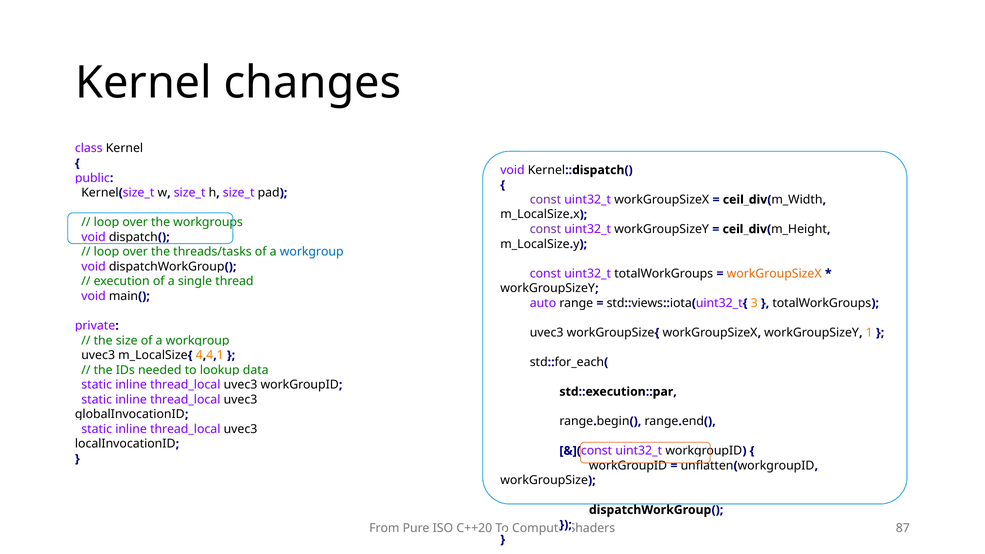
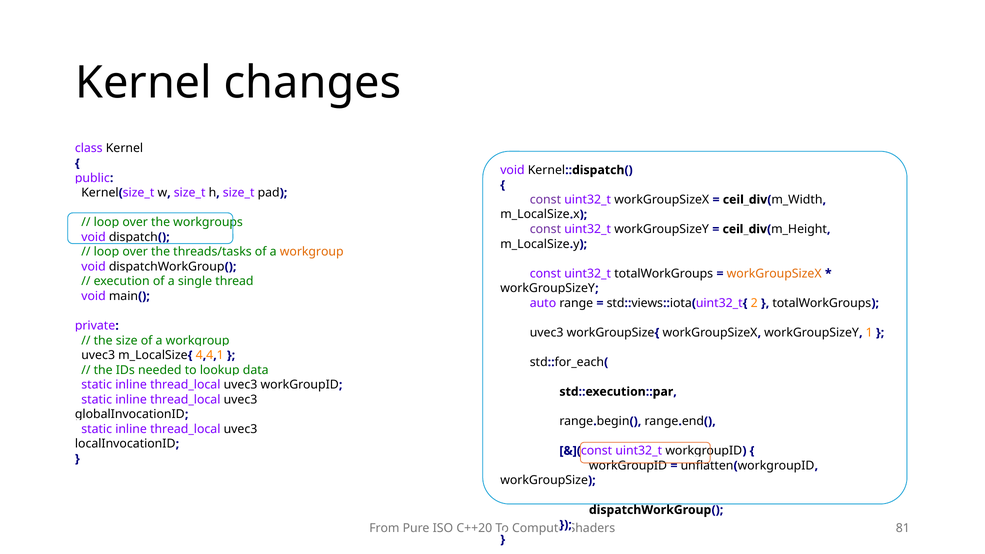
workgroup at (312, 252) colour: blue -> orange
3: 3 -> 2
87: 87 -> 81
